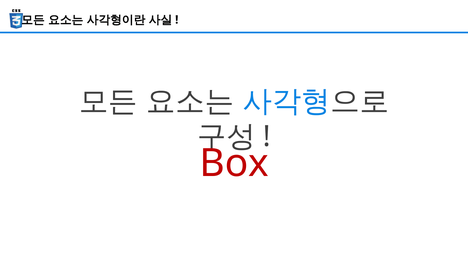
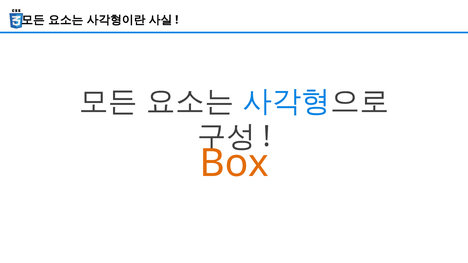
Box colour: red -> orange
